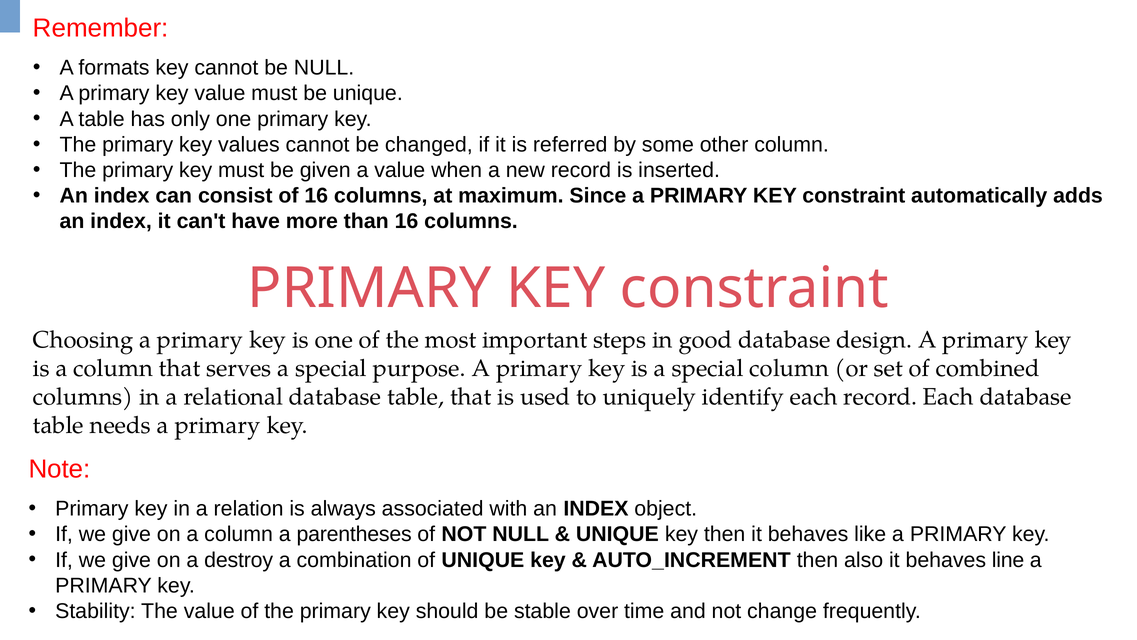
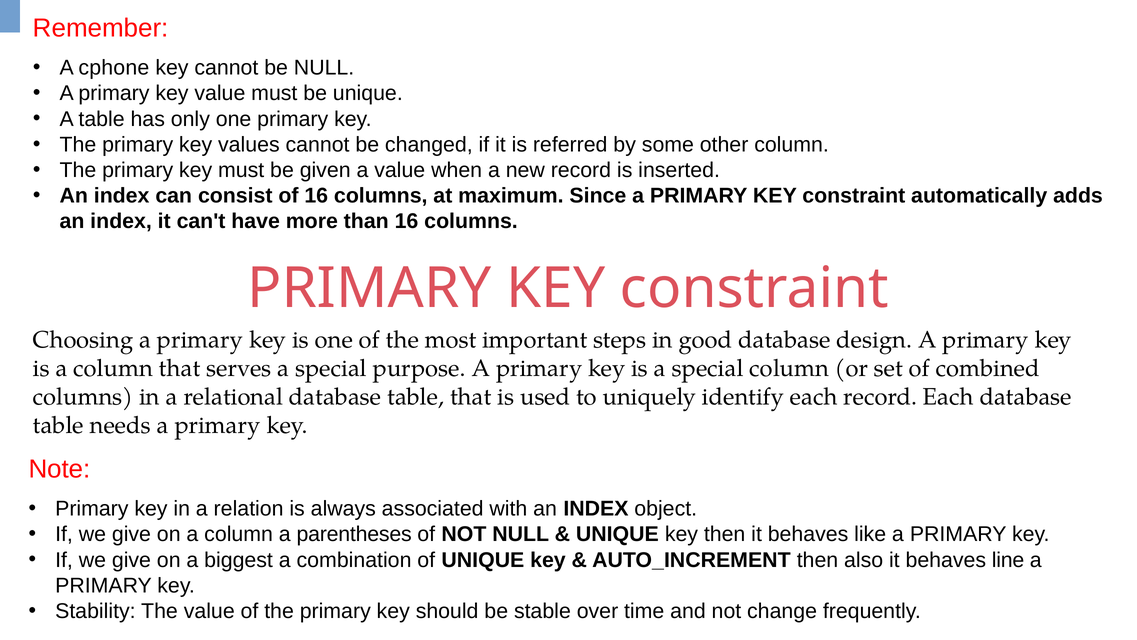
formats: formats -> cphone
destroy: destroy -> biggest
